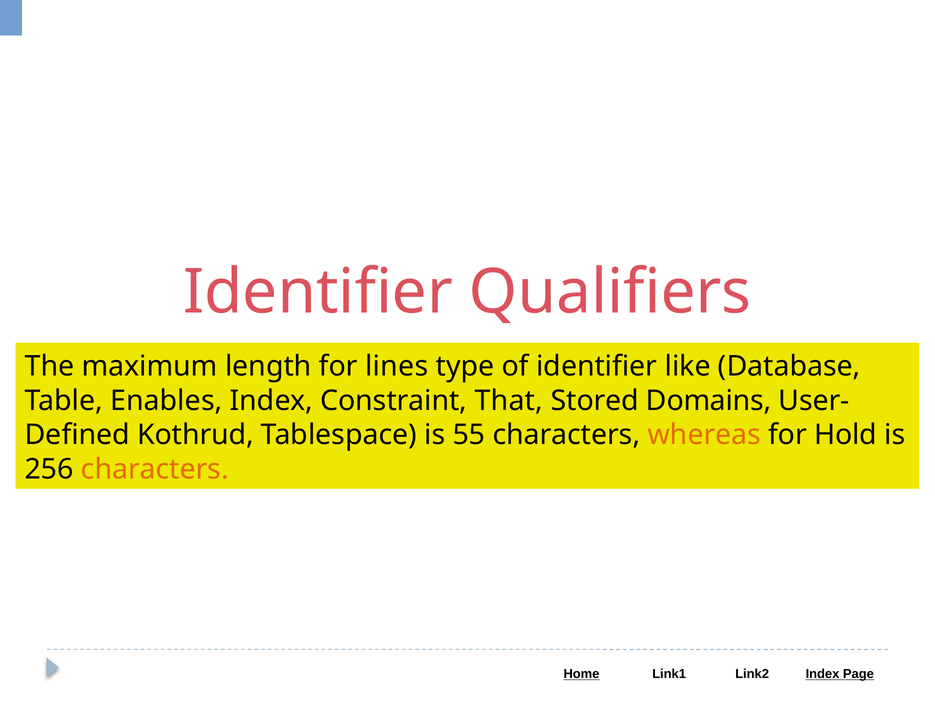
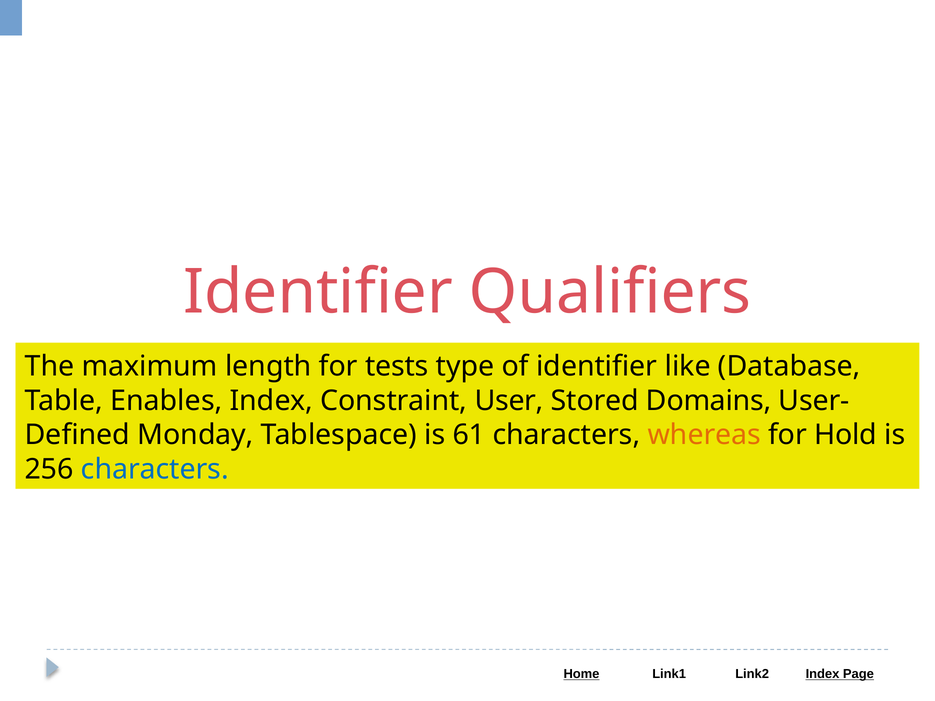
lines: lines -> tests
That: That -> User
Kothrud: Kothrud -> Monday
55: 55 -> 61
characters at (155, 469) colour: orange -> blue
